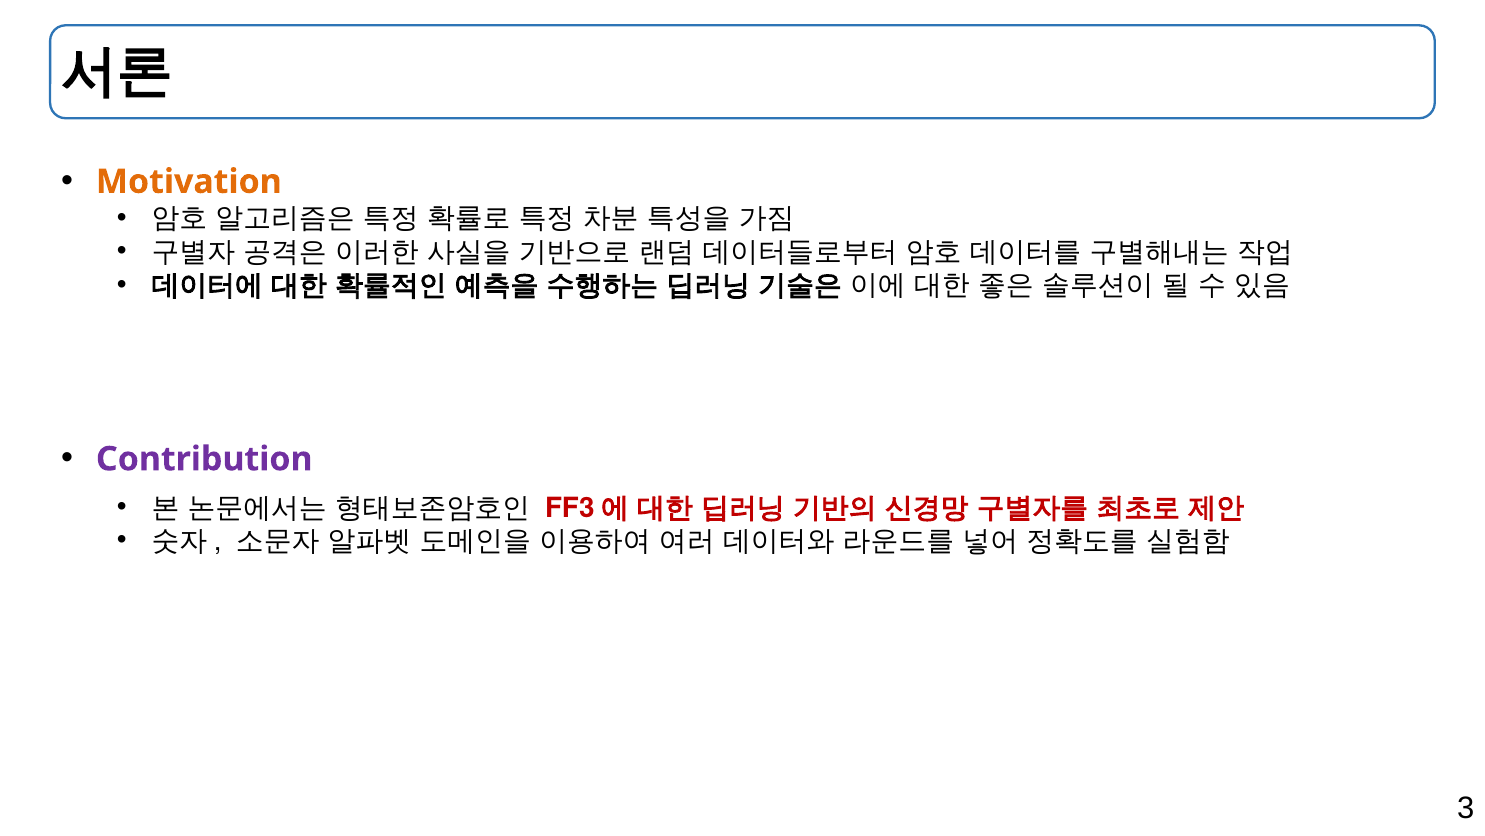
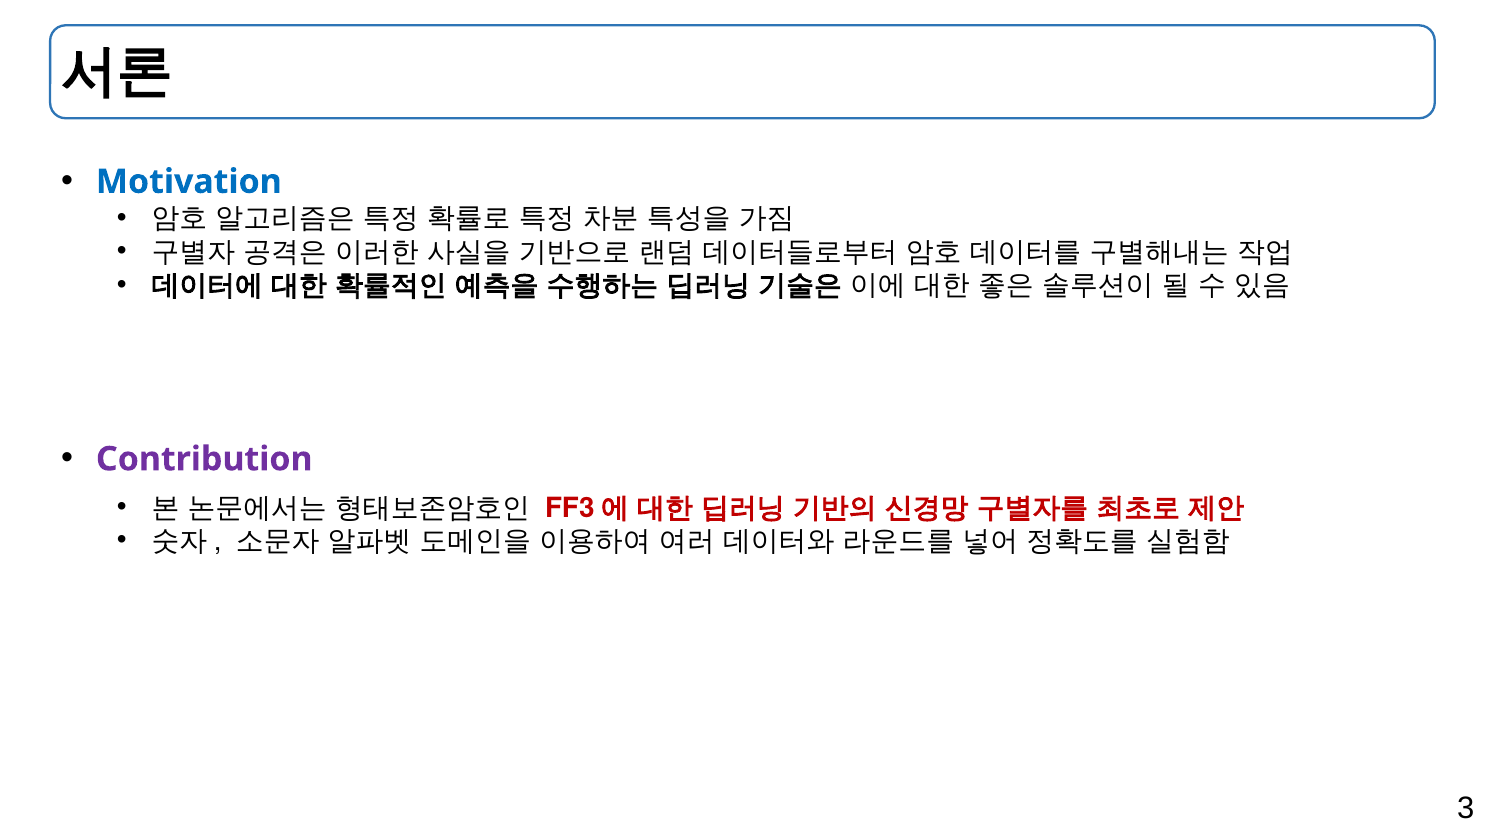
Motivation colour: orange -> blue
